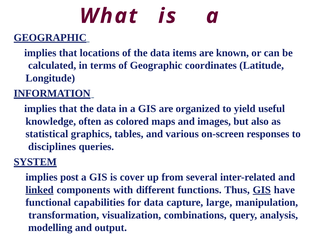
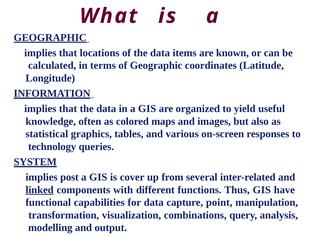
disciplines: disciplines -> technology
GIS at (262, 190) underline: present -> none
large: large -> point
